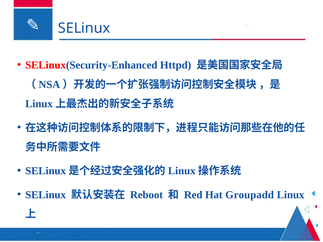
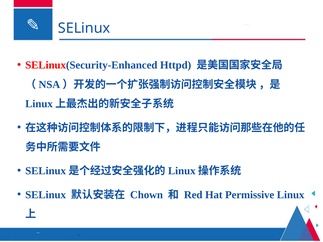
Reboot: Reboot -> Chown
Groupadd: Groupadd -> Permissive
